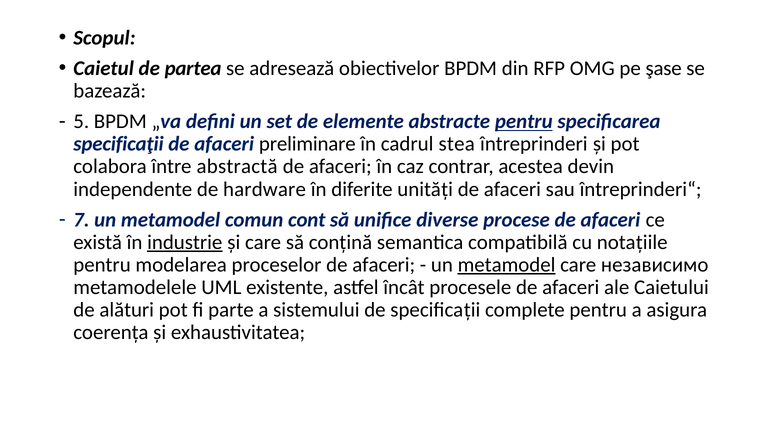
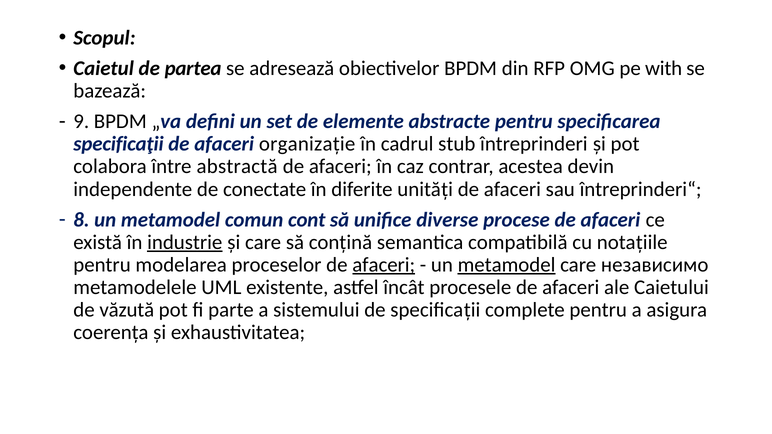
şase: şase -> with
5: 5 -> 9
pentru at (524, 122) underline: present -> none
preliminare: preliminare -> organizație
stea: stea -> stub
hardware: hardware -> conectate
7: 7 -> 8
afaceri at (384, 265) underline: none -> present
alături: alături -> văzută
